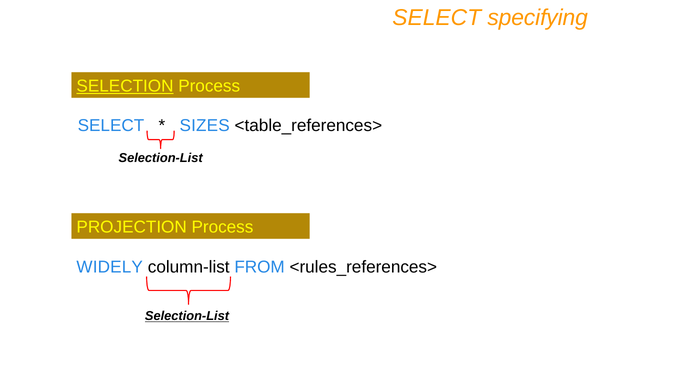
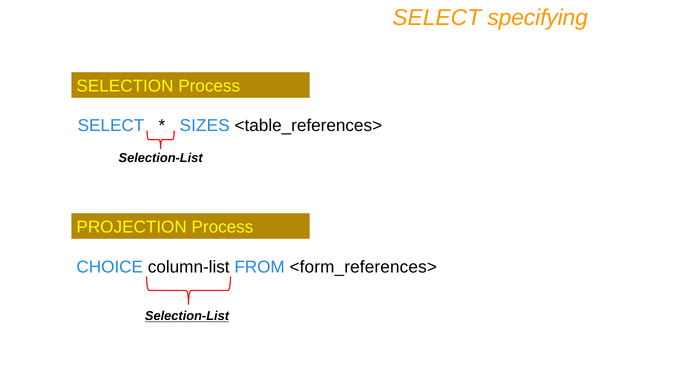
SELECTION underline: present -> none
WIDELY: WIDELY -> CHOICE
<rules_references>: <rules_references> -> <form_references>
